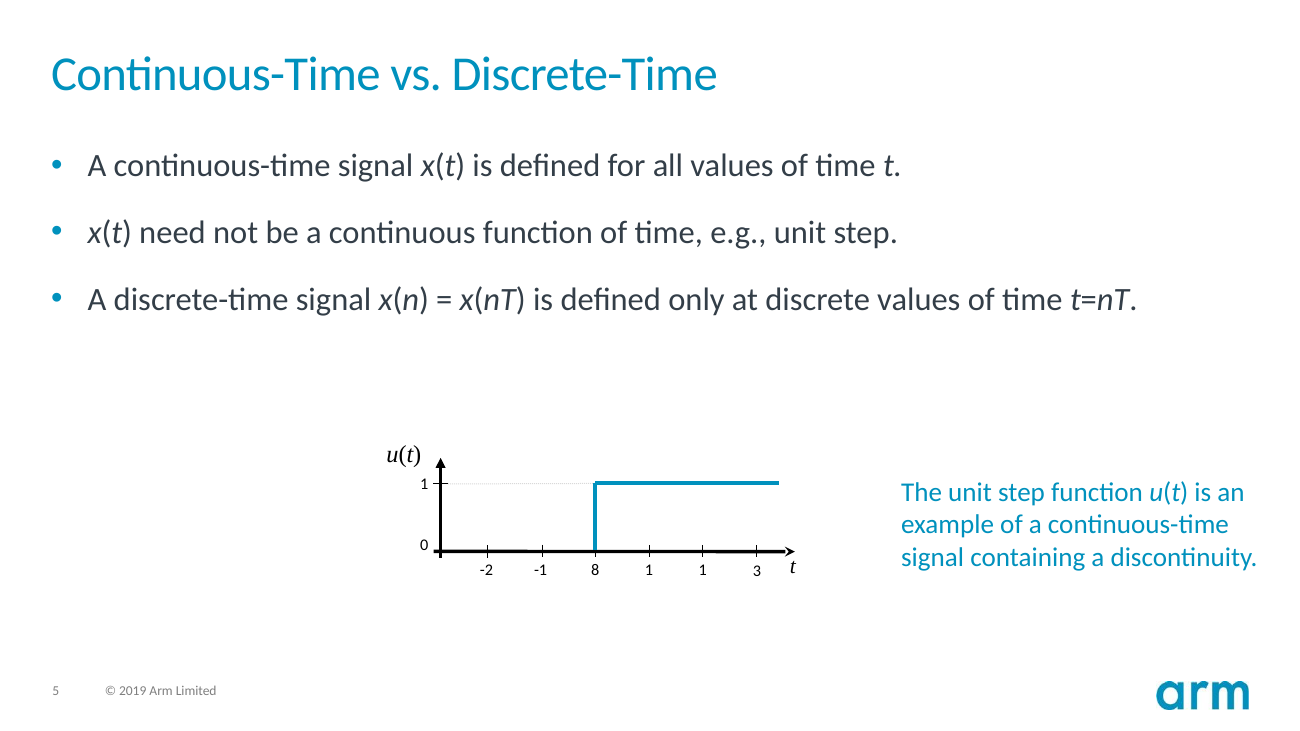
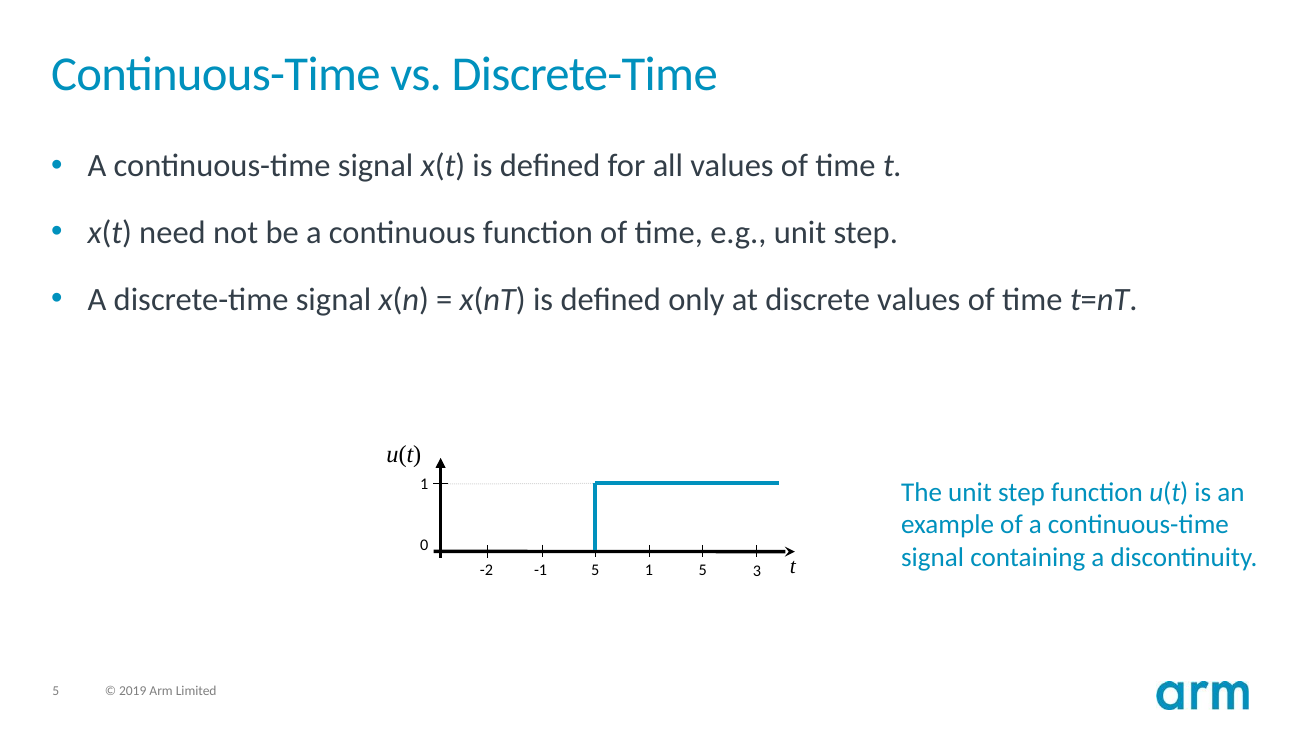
1 1: 1 -> 5
-1 8: 8 -> 5
